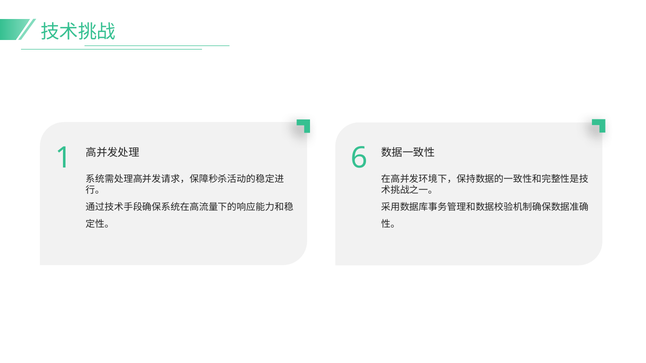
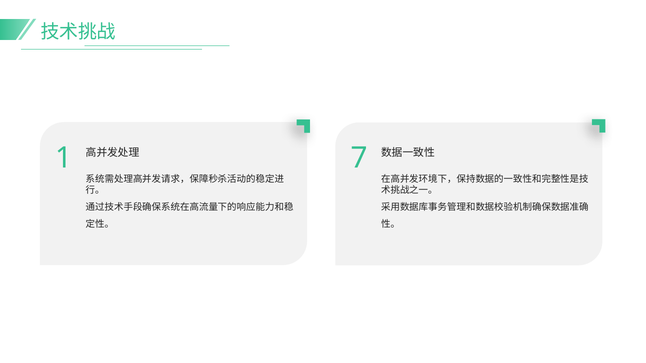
6: 6 -> 7
